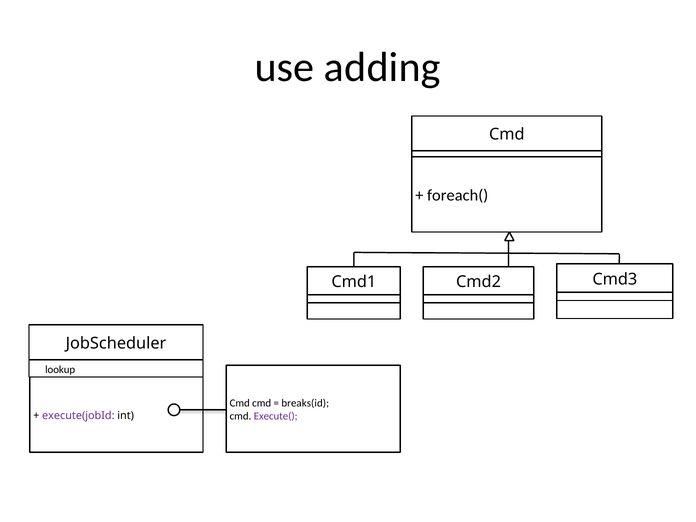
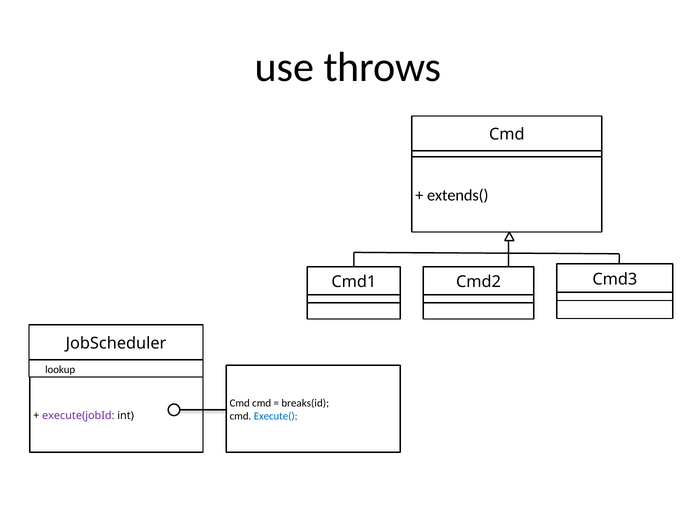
adding: adding -> throws
foreach(: foreach( -> extends(
Execute( colour: purple -> blue
